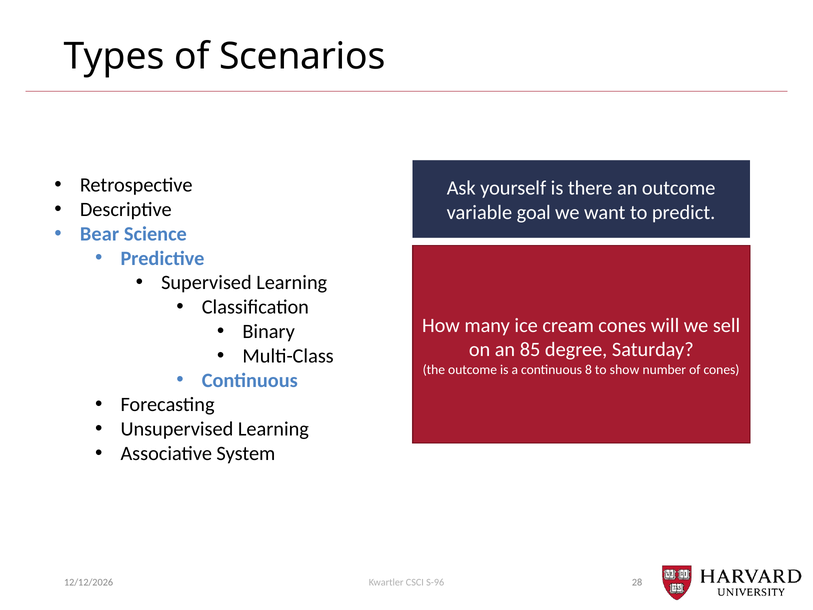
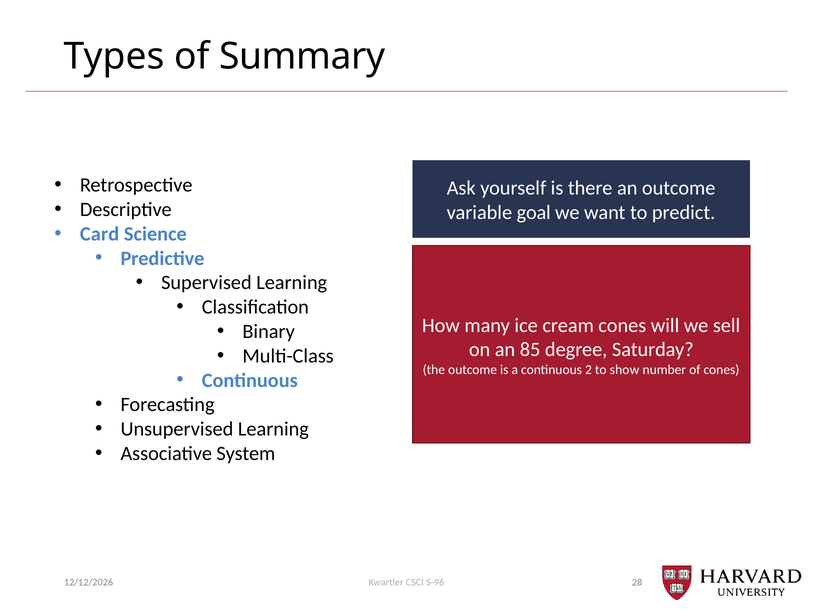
Scenarios: Scenarios -> Summary
Bear: Bear -> Card
8: 8 -> 2
